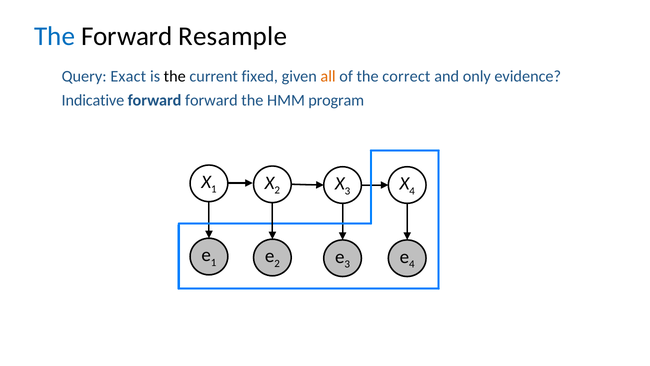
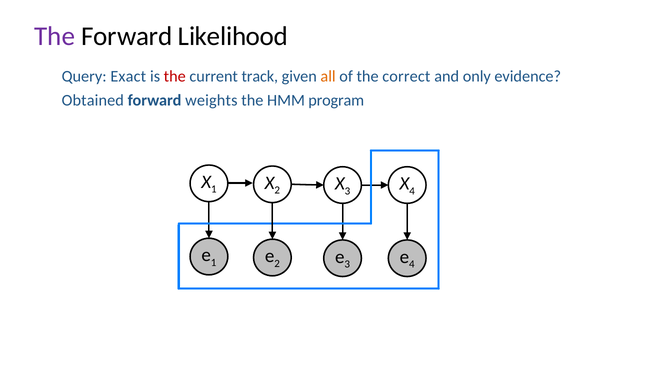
The at (55, 36) colour: blue -> purple
Resample: Resample -> Likelihood
the at (175, 76) colour: black -> red
fixed: fixed -> track
Indicative: Indicative -> Obtained
forward forward: forward -> weights
